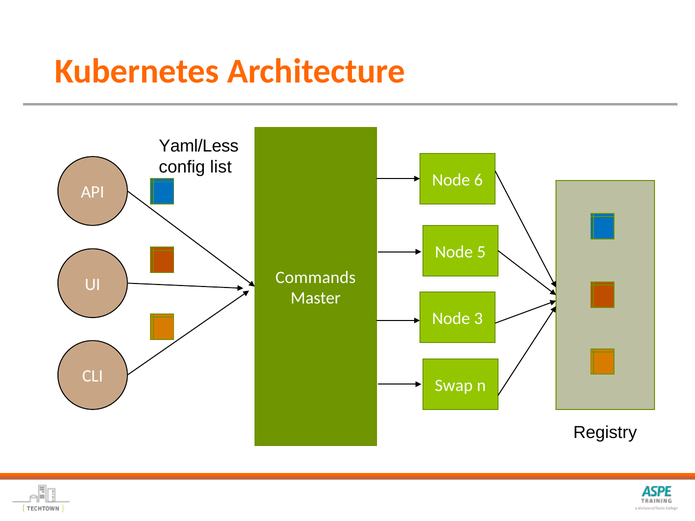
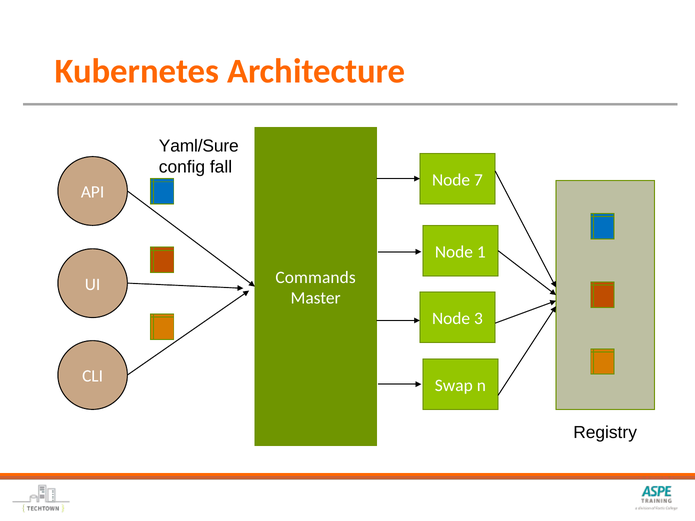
Yaml/Less: Yaml/Less -> Yaml/Sure
list: list -> fall
6: 6 -> 7
5: 5 -> 1
